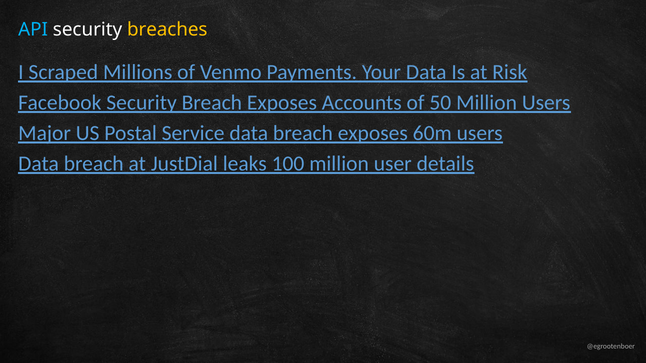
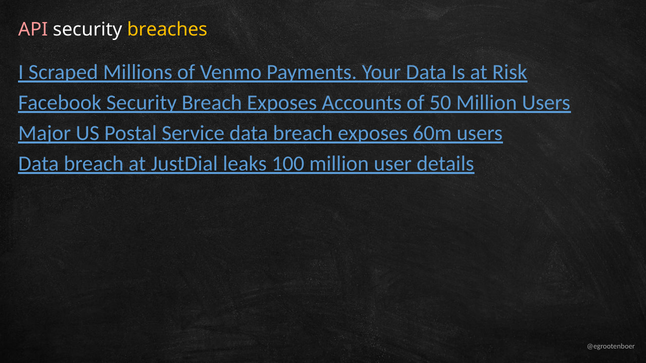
API colour: light blue -> pink
